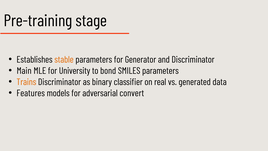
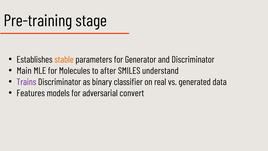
University: University -> Molecules
bond: bond -> after
SMILES parameters: parameters -> understand
Trains colour: orange -> purple
